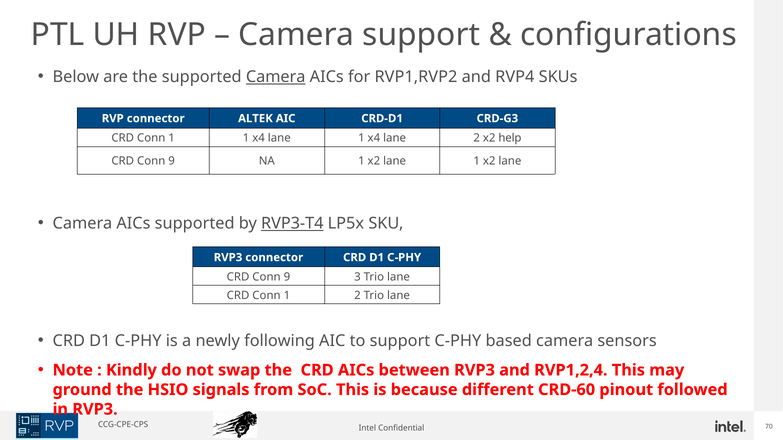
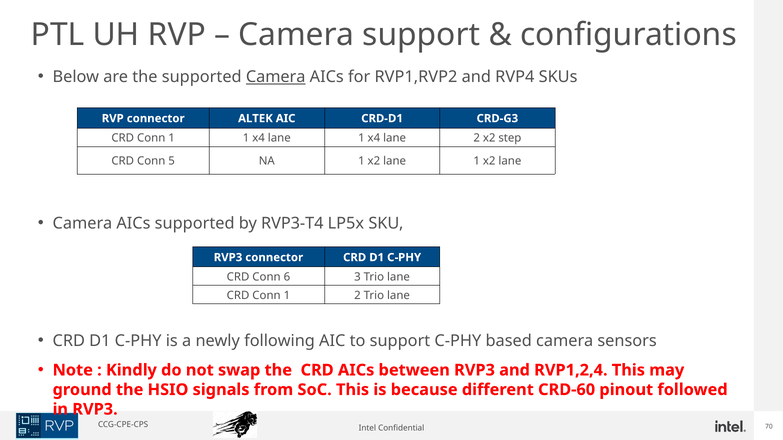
help: help -> step
9 at (172, 161): 9 -> 5
RVP3-T4 underline: present -> none
9 at (287, 277): 9 -> 6
